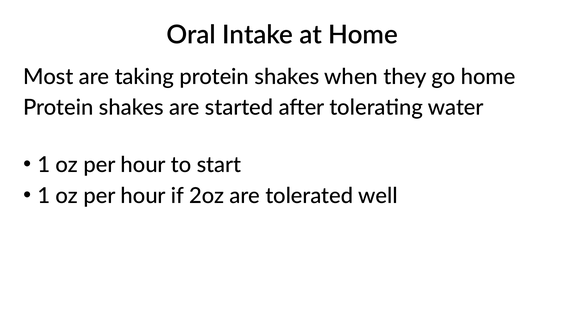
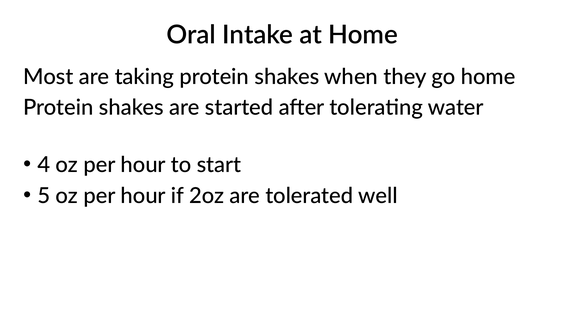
1 at (44, 165): 1 -> 4
1 at (44, 196): 1 -> 5
